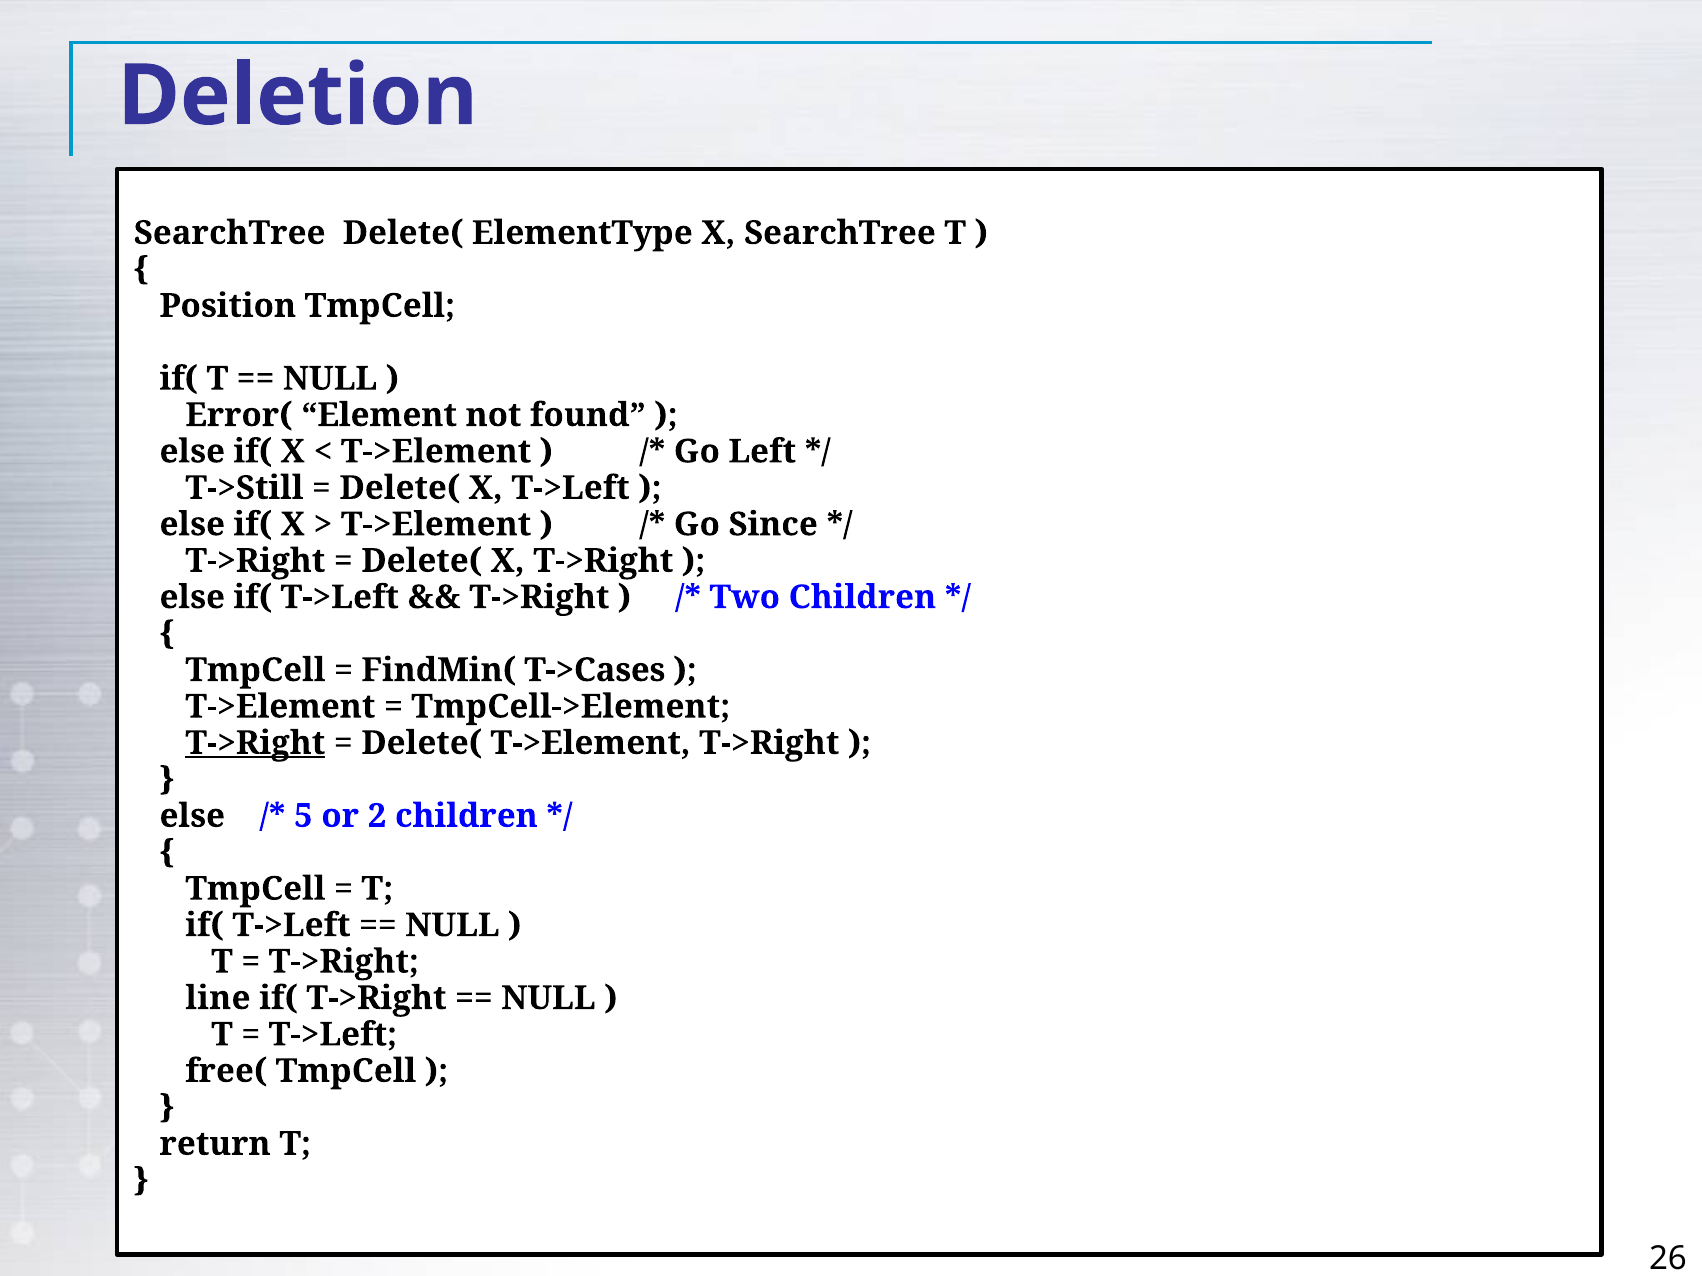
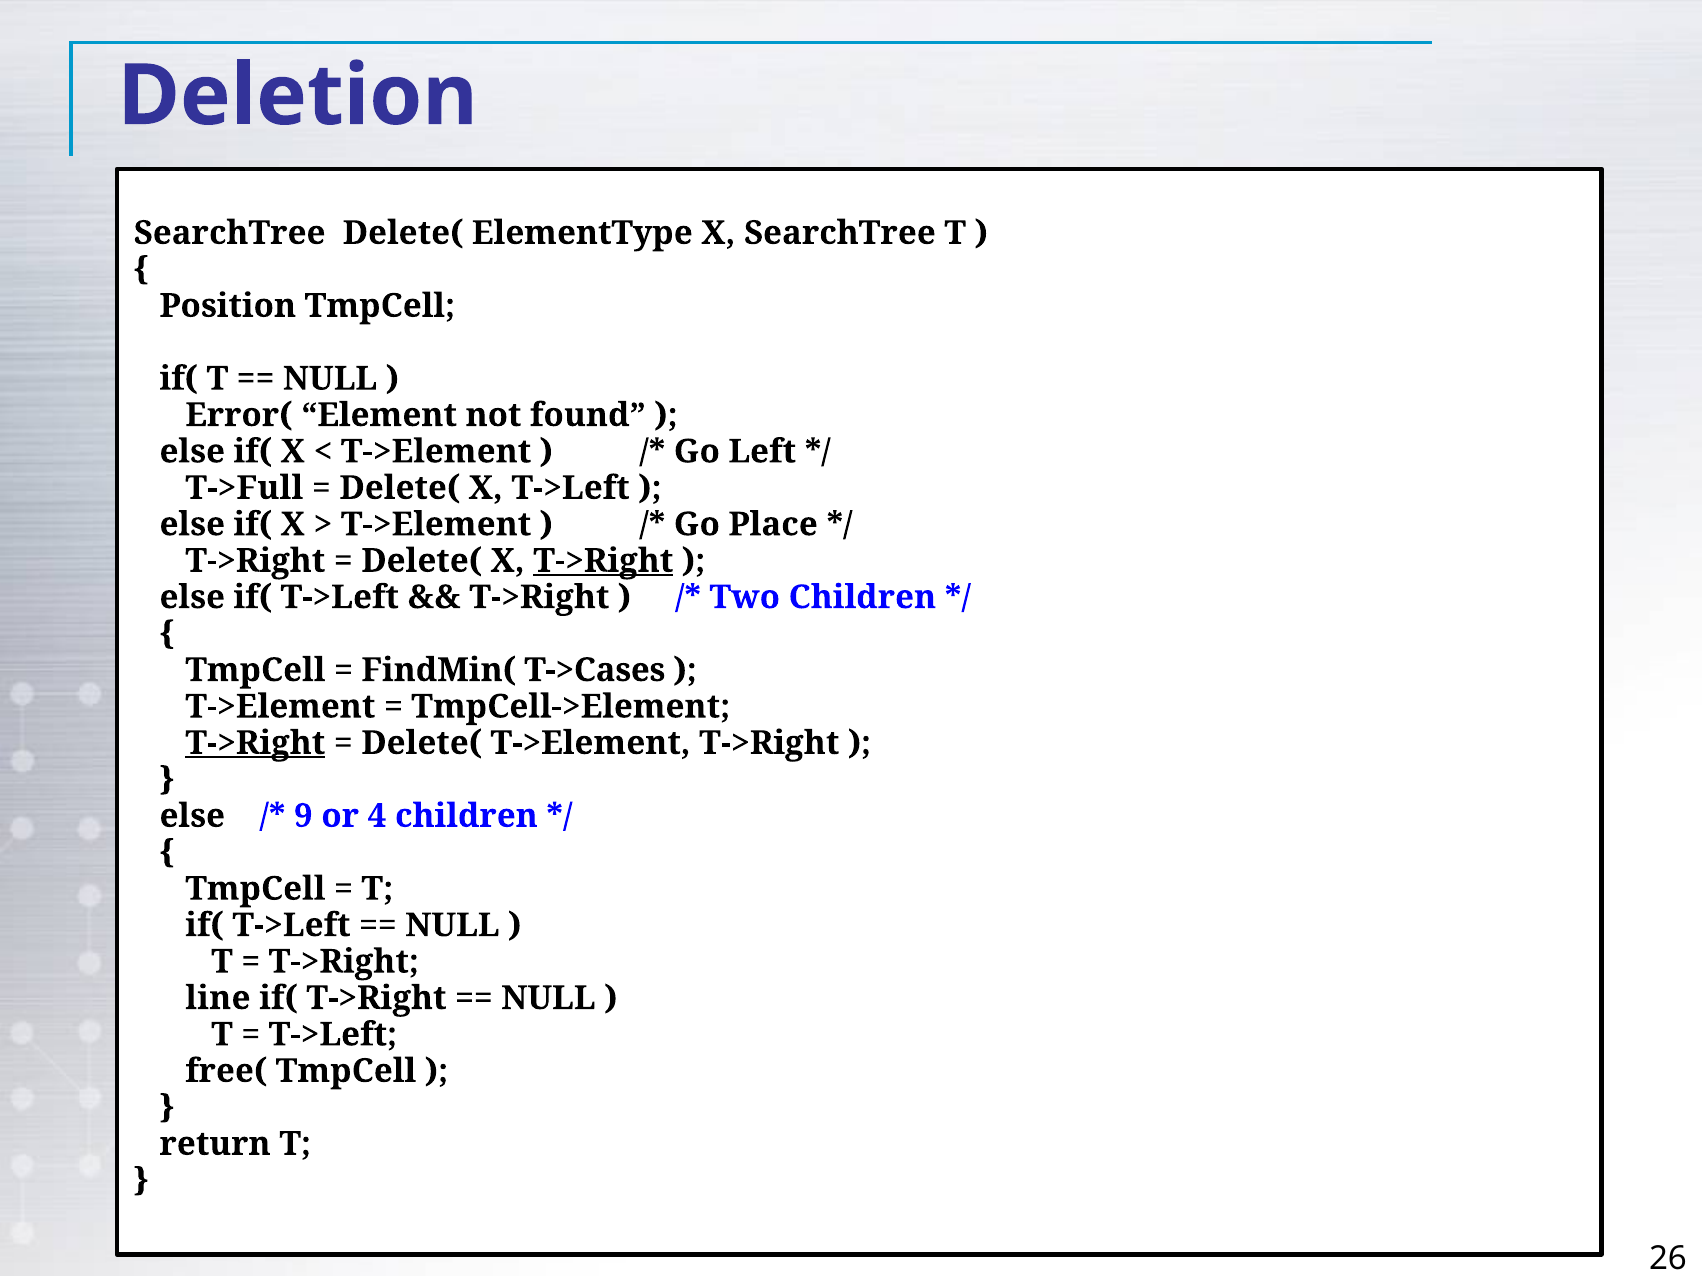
T->Still: T->Still -> T->Full
Since: Since -> Place
T->Right at (603, 561) underline: none -> present
5: 5 -> 9
2: 2 -> 4
